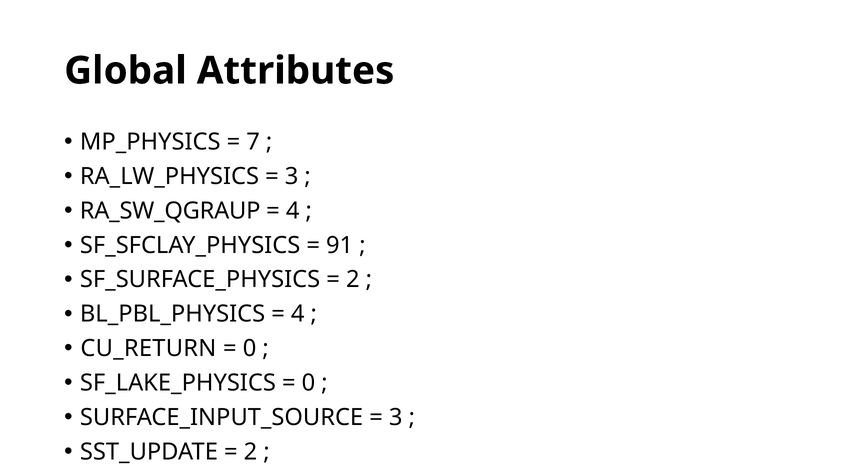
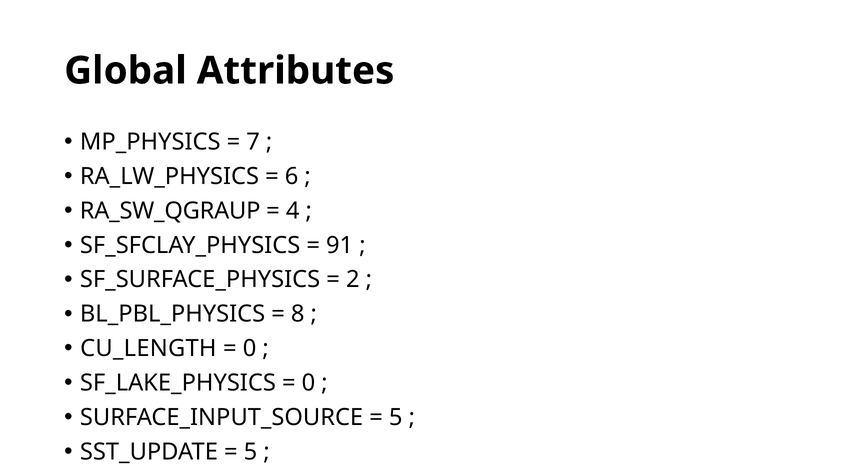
3 at (292, 176): 3 -> 6
4 at (298, 314): 4 -> 8
CU_RETURN: CU_RETURN -> CU_LENGTH
3 at (396, 417): 3 -> 5
2 at (251, 451): 2 -> 5
